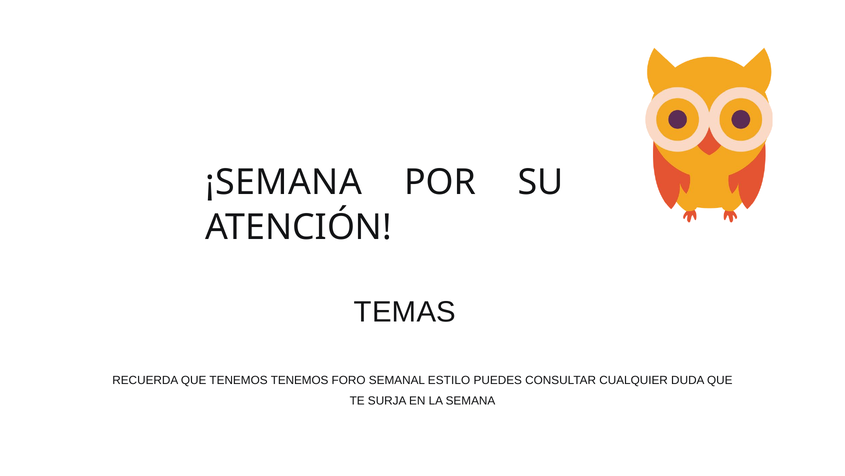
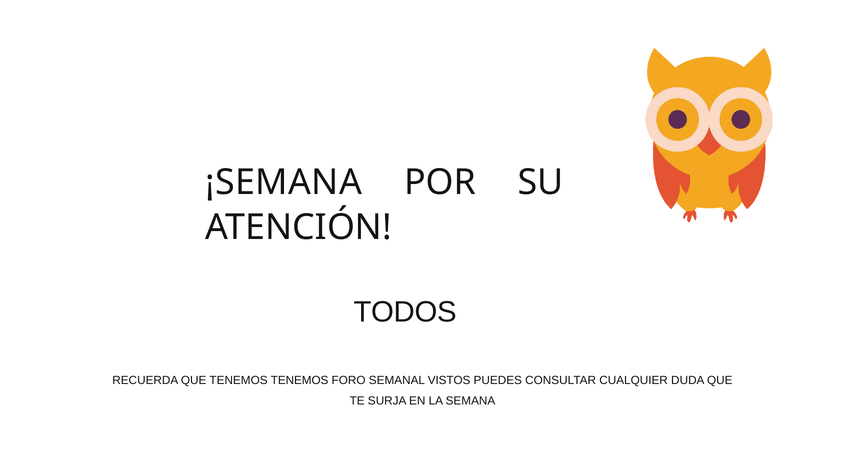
TEMAS: TEMAS -> TODOS
ESTILO: ESTILO -> VISTOS
